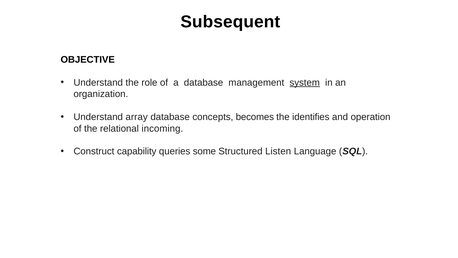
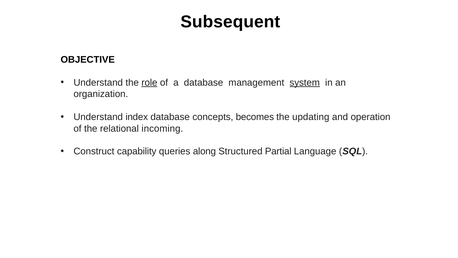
role underline: none -> present
array: array -> index
identifies: identifies -> updating
some: some -> along
Listen: Listen -> Partial
